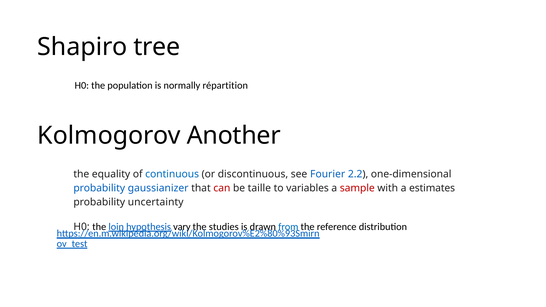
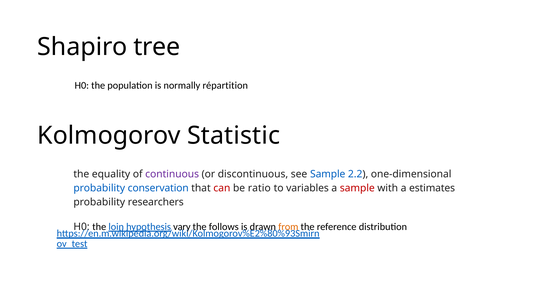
Another: Another -> Statistic
continuous colour: blue -> purple
see Fourier: Fourier -> Sample
gaussianizer: gaussianizer -> conservation
taille: taille -> ratio
uncertainty: uncertainty -> researchers
studies: studies -> follows
from colour: blue -> orange
